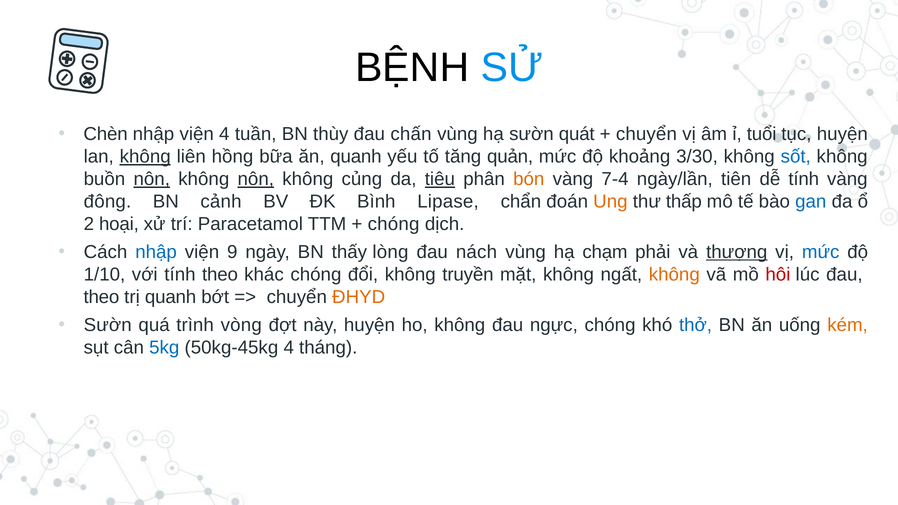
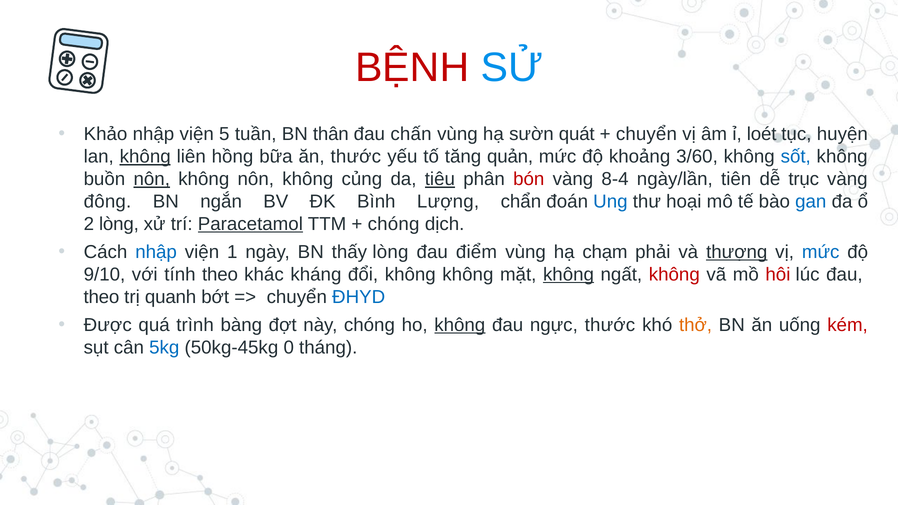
BỆNH colour: black -> red
Chèn: Chèn -> Khảo
viện 4: 4 -> 5
thùy: thùy -> thân
tuổi: tuổi -> loét
ăn quanh: quanh -> thước
3/30: 3/30 -> 3/60
nôn at (256, 179) underline: present -> none
bón colour: orange -> red
7-4: 7-4 -> 8-4
dễ tính: tính -> trục
cảnh: cảnh -> ngắn
Lipase: Lipase -> Lượng
Ung colour: orange -> blue
thấp: thấp -> hoại
2 hoại: hoại -> lòng
Paracetamol underline: none -> present
9: 9 -> 1
nách: nách -> điểm
1/10: 1/10 -> 9/10
khác chóng: chóng -> kháng
không truyền: truyền -> không
không at (569, 275) underline: none -> present
không at (674, 275) colour: orange -> red
ĐHYD colour: orange -> blue
Sườn at (108, 325): Sườn -> Được
vòng: vòng -> bàng
này huyện: huyện -> chóng
không at (460, 325) underline: none -> present
ngực chóng: chóng -> thước
thở colour: blue -> orange
kém colour: orange -> red
50kg-45kg 4: 4 -> 0
